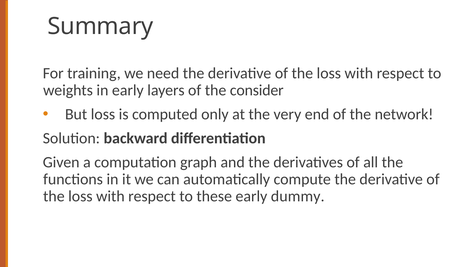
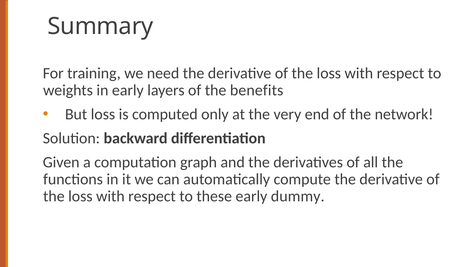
consider: consider -> benefits
